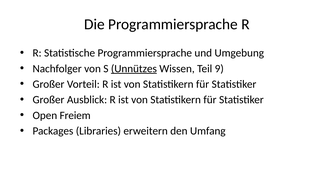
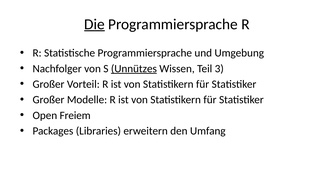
Die underline: none -> present
9: 9 -> 3
Ausblick: Ausblick -> Modelle
